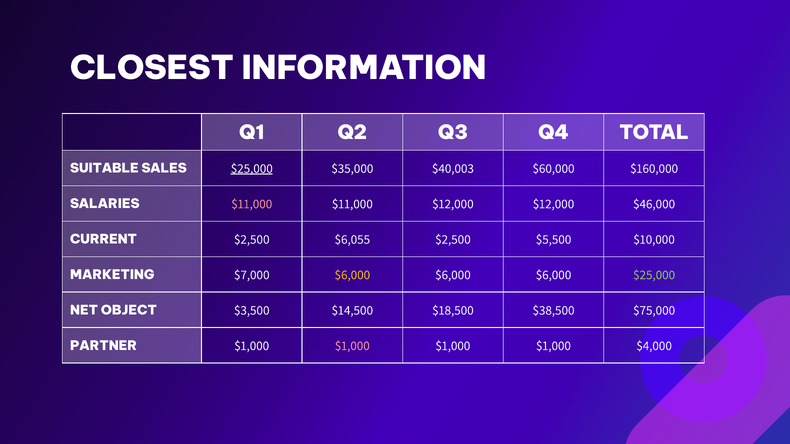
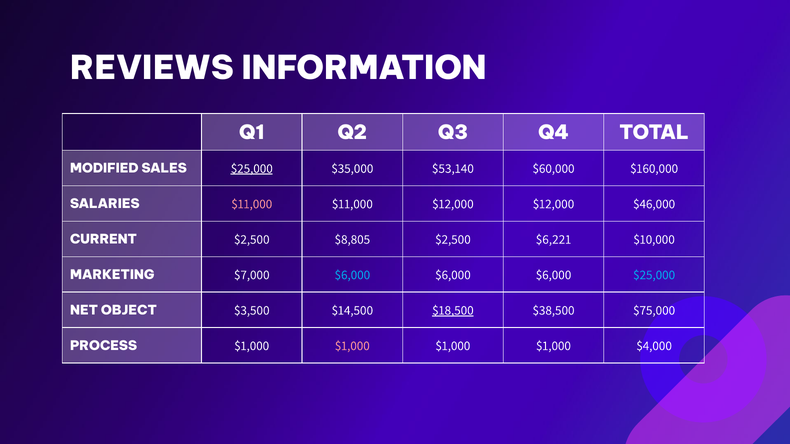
CLOSEST: CLOSEST -> REVIEWS
SUITABLE: SUITABLE -> MODIFIED
$40,003: $40,003 -> $53,140
$6,055: $6,055 -> $8,805
$5,500: $5,500 -> $6,221
$6,000 at (352, 275) colour: yellow -> light blue
$25,000 at (654, 275) colour: light green -> light blue
$18,500 underline: none -> present
PARTNER: PARTNER -> PROCESS
